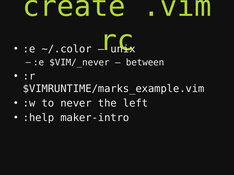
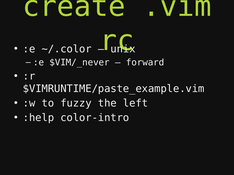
between: between -> forward
$VIMRUNTIME/marks_example.vim: $VIMRUNTIME/marks_example.vim -> $VIMRUNTIME/paste_example.vim
never: never -> fuzzy
maker-intro: maker-intro -> color-intro
